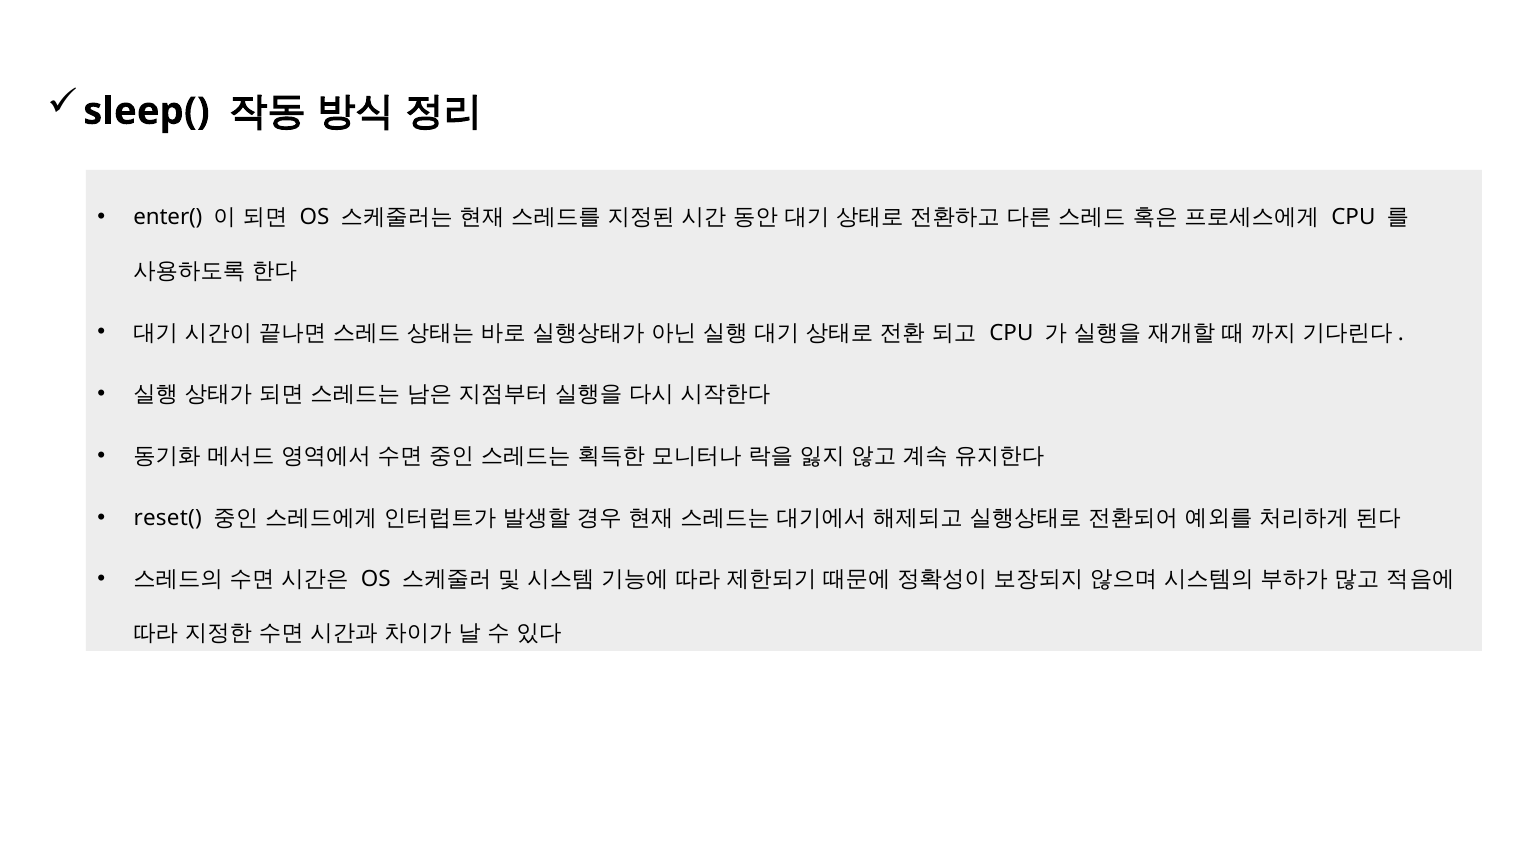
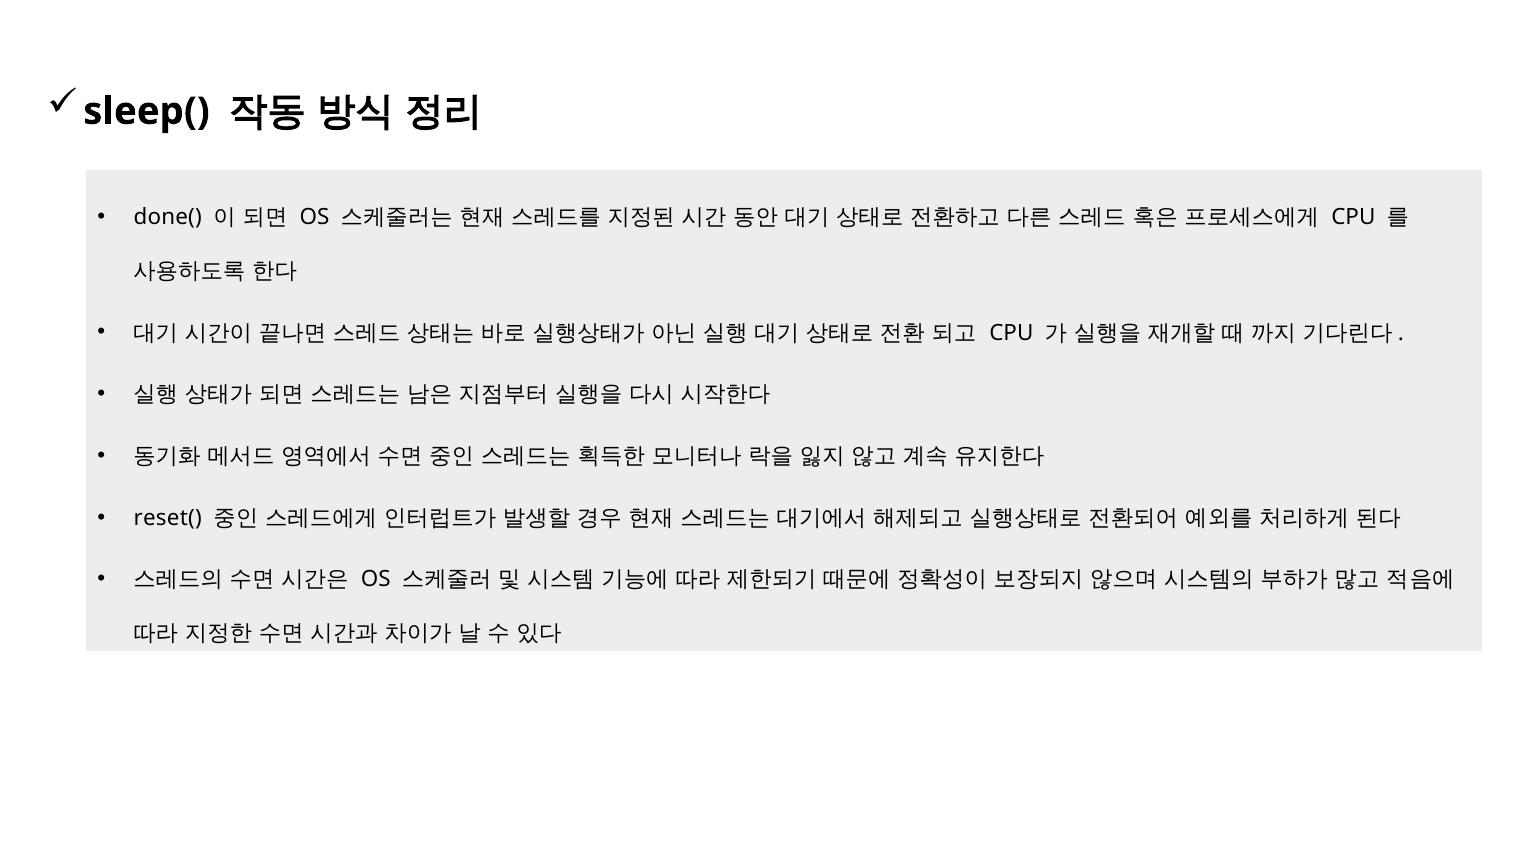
enter(: enter( -> done(
